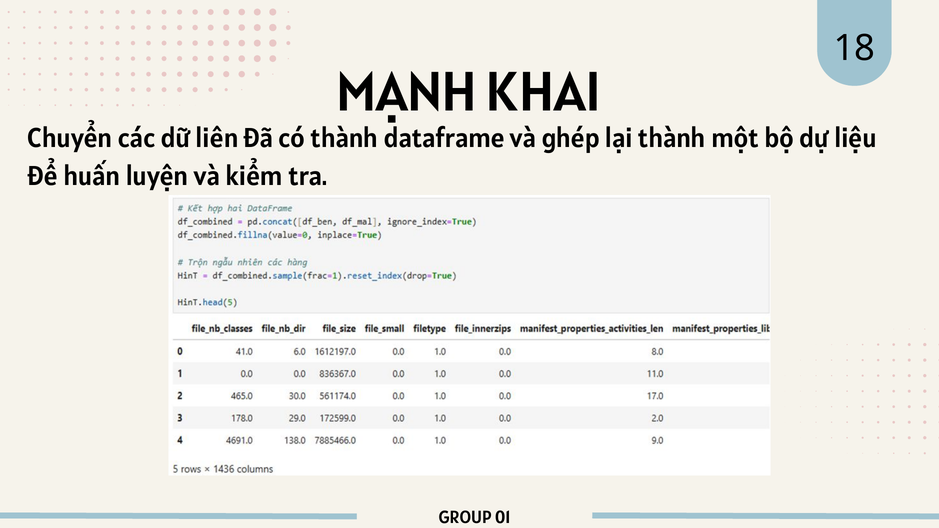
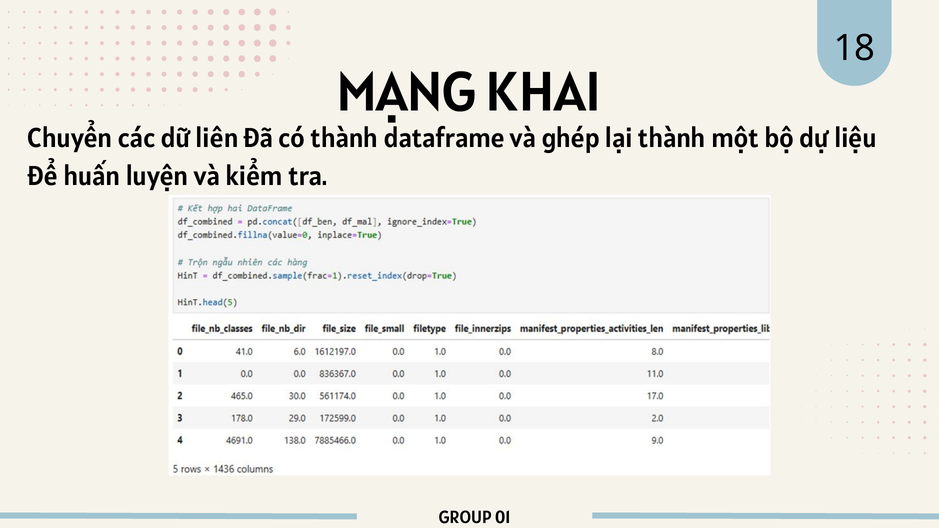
MẠNH: MẠNH -> MẠNG
